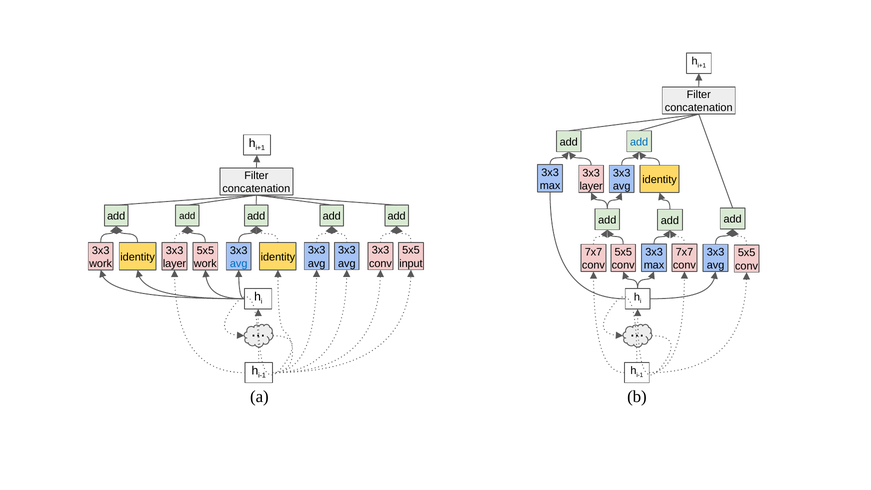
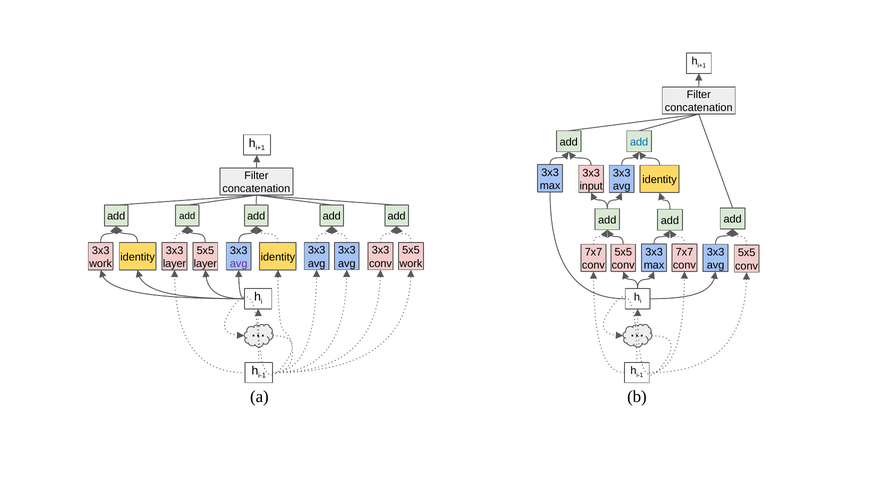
layer at (591, 186): layer -> input
input at (411, 263): input -> work
work at (205, 263): work -> layer
avg at (239, 263) colour: blue -> purple
